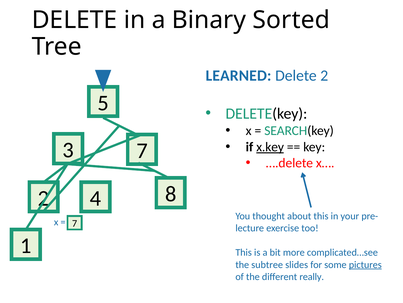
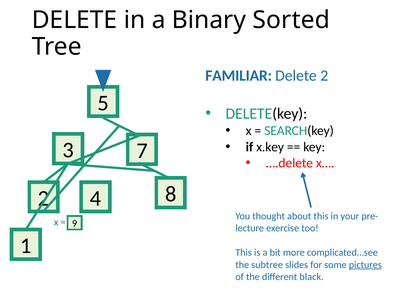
LEARNED: LEARNED -> FAMILIAR
x.key underline: present -> none
7 at (75, 223): 7 -> 9
really: really -> black
